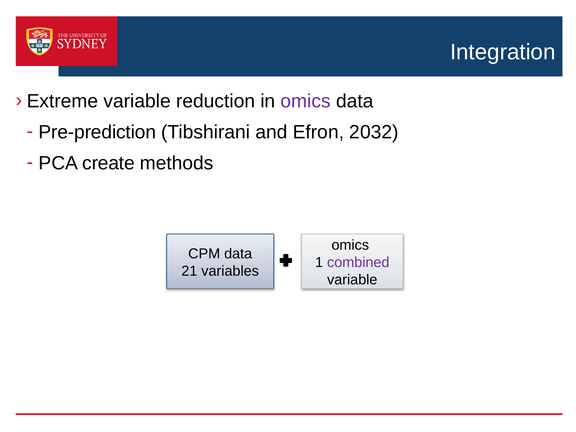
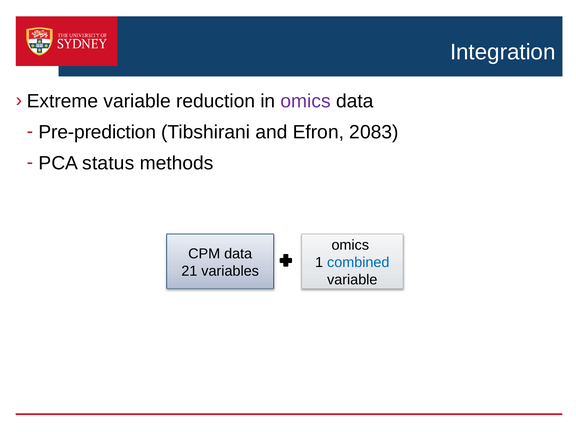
2032: 2032 -> 2083
create: create -> status
combined colour: purple -> blue
